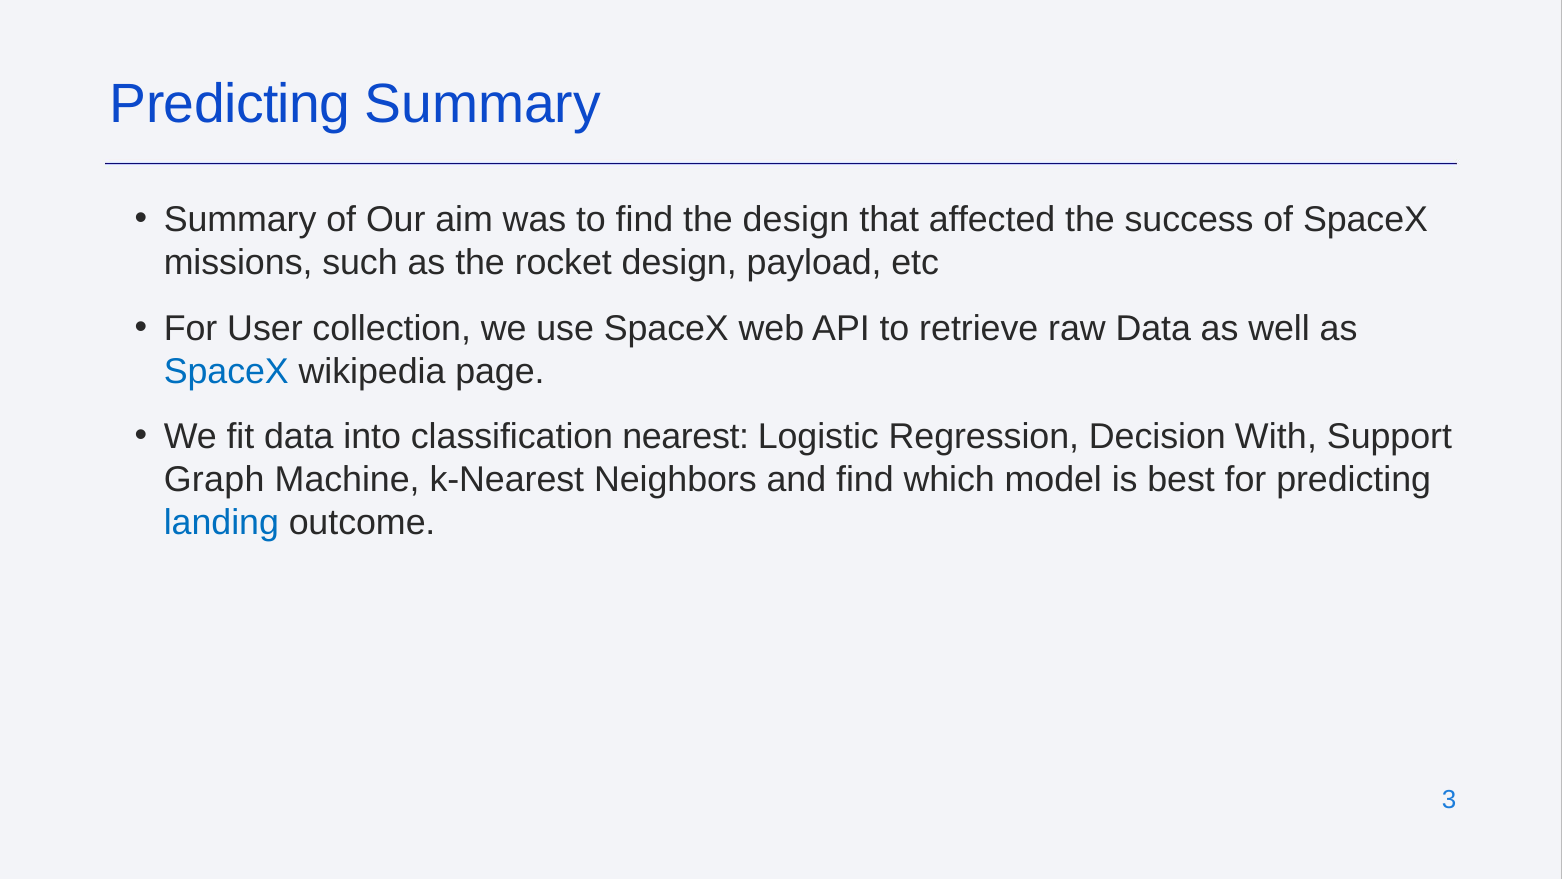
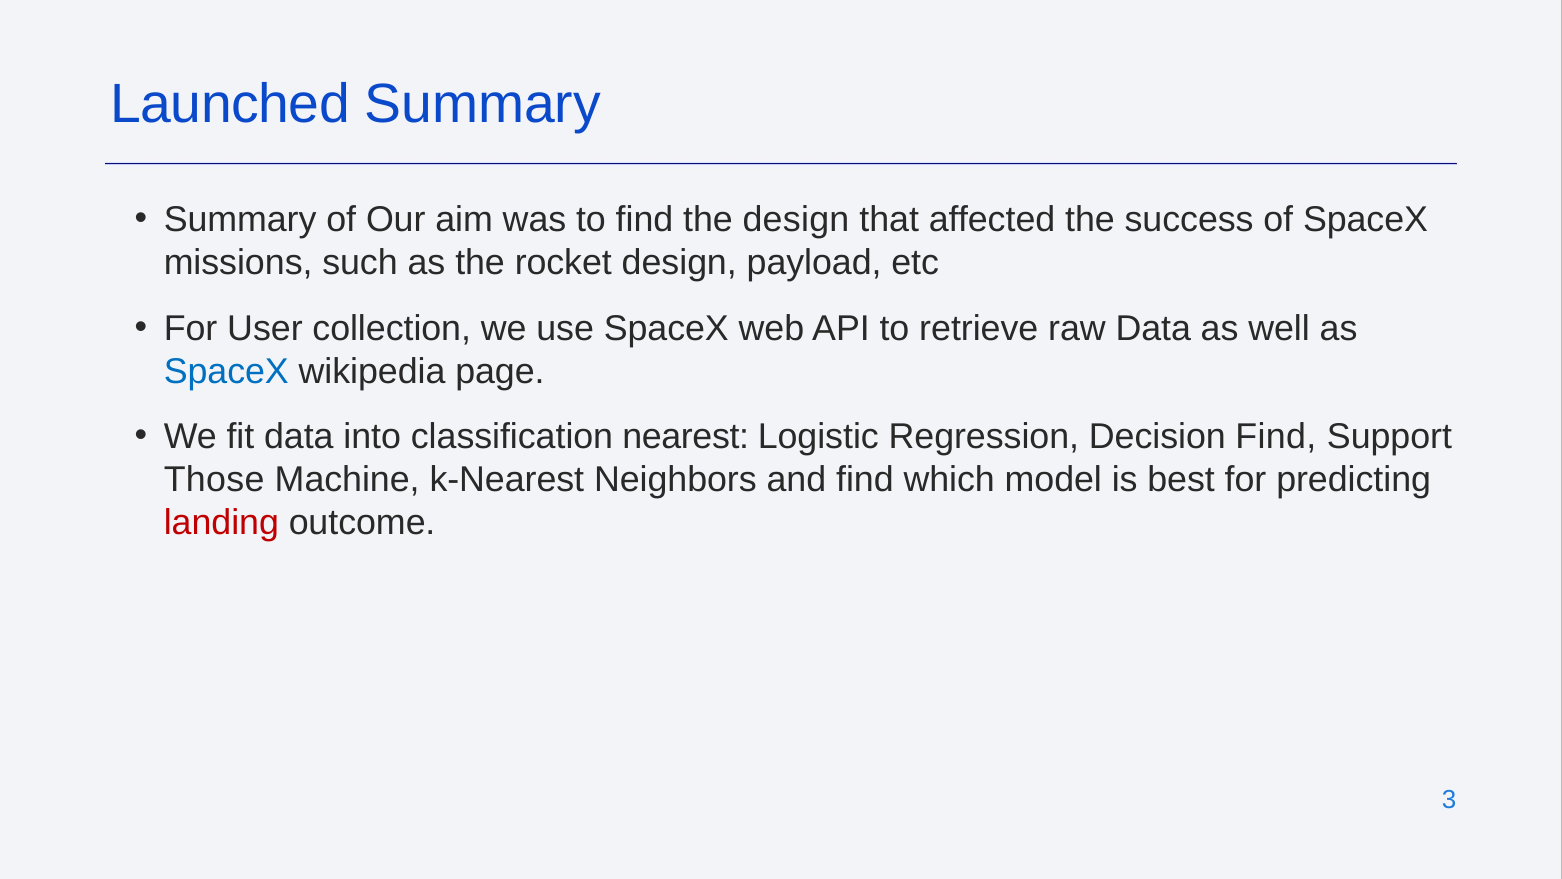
Predicting at (230, 104): Predicting -> Launched
Decision With: With -> Find
Graph: Graph -> Those
landing colour: blue -> red
